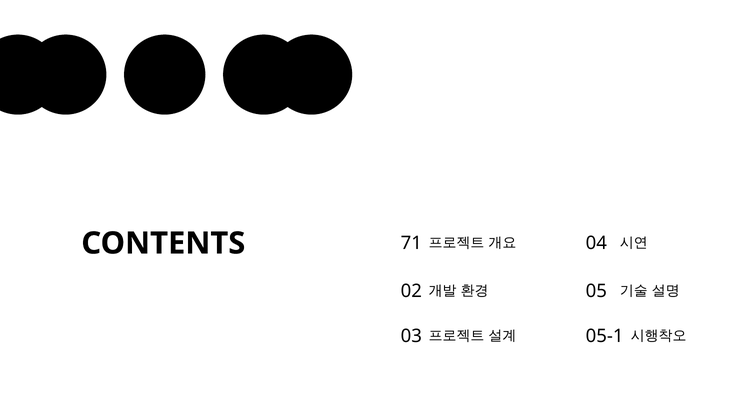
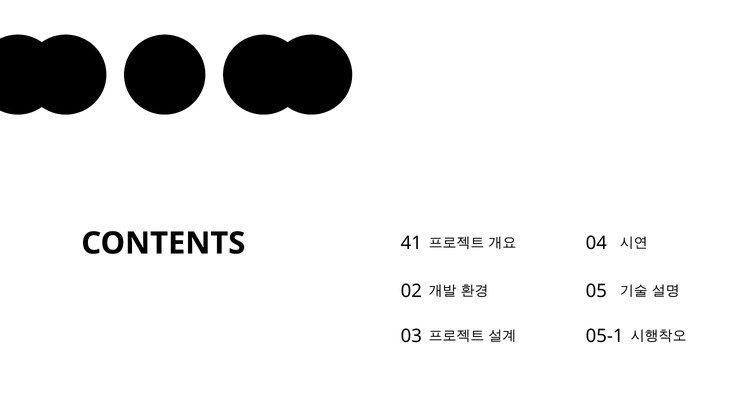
71: 71 -> 41
